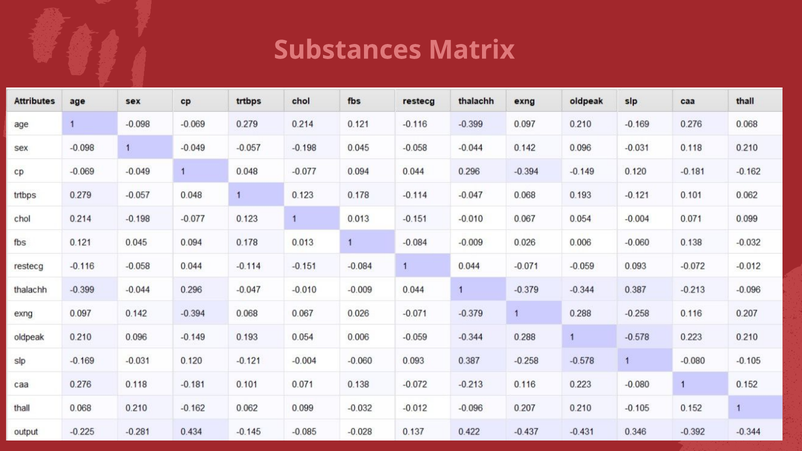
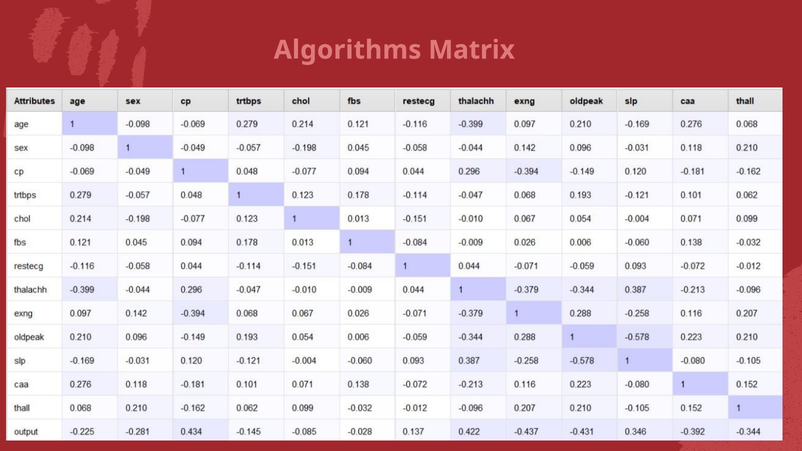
Substances at (348, 50): Substances -> Algorithms
